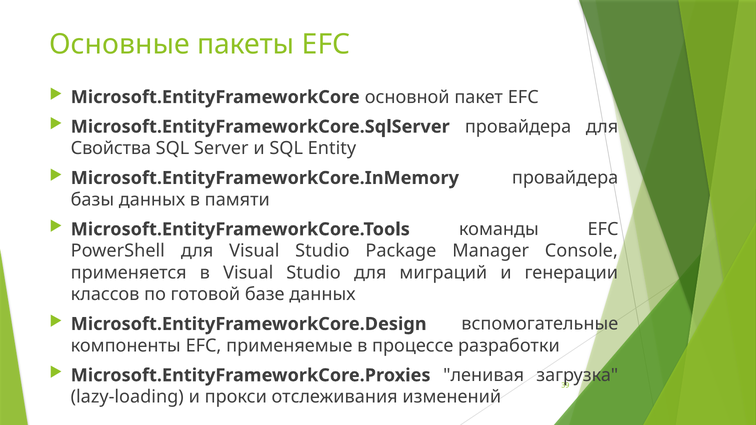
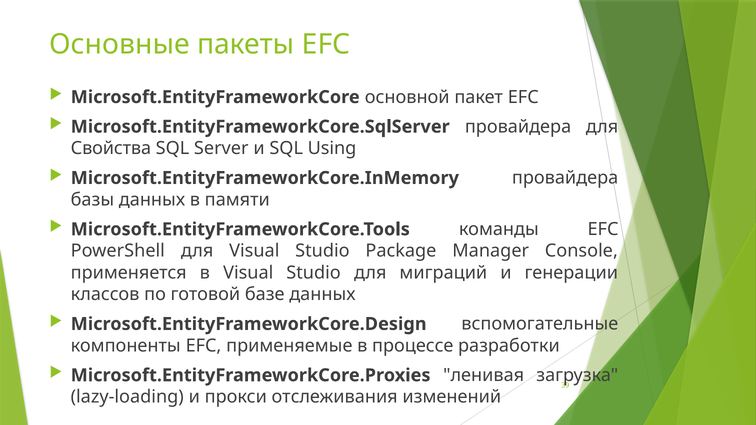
Entity: Entity -> Using
